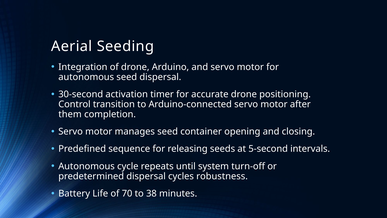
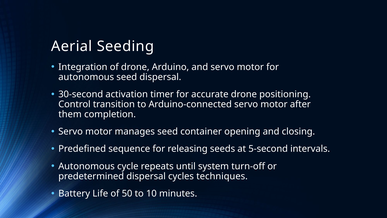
robustness: robustness -> techniques
70: 70 -> 50
38: 38 -> 10
